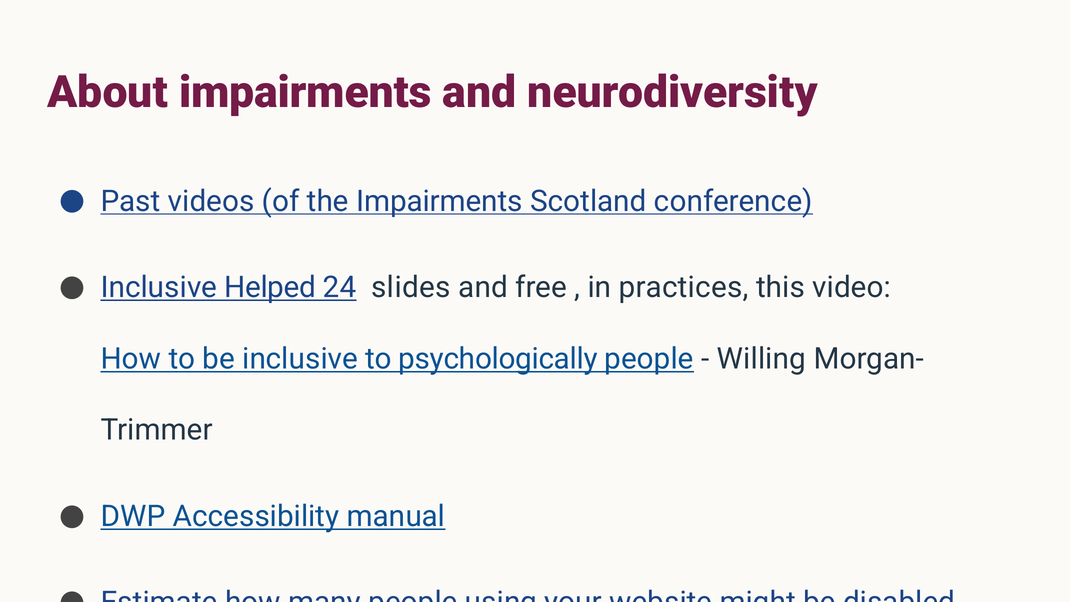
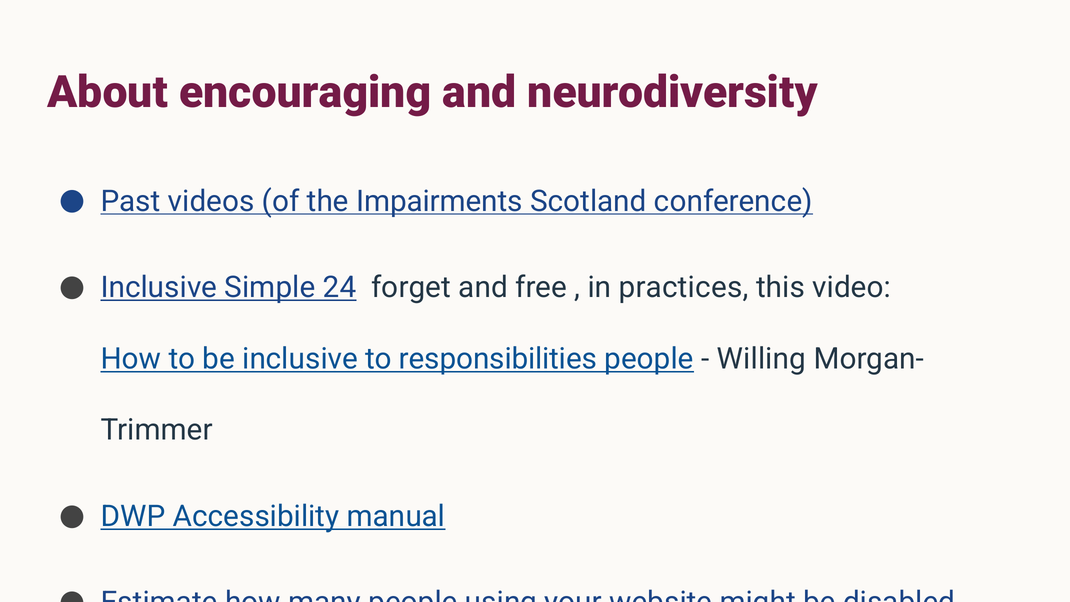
About impairments: impairments -> encouraging
Helped: Helped -> Simple
slides: slides -> forget
psychologically: psychologically -> responsibilities
